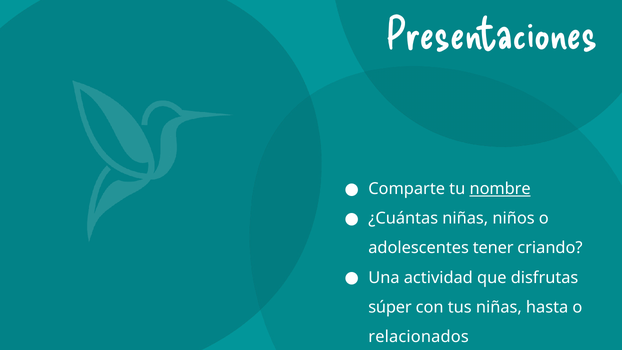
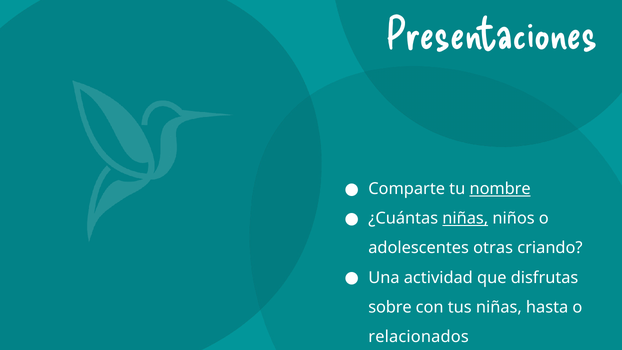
niñas at (465, 218) underline: none -> present
tener: tener -> otras
súper: súper -> sobre
